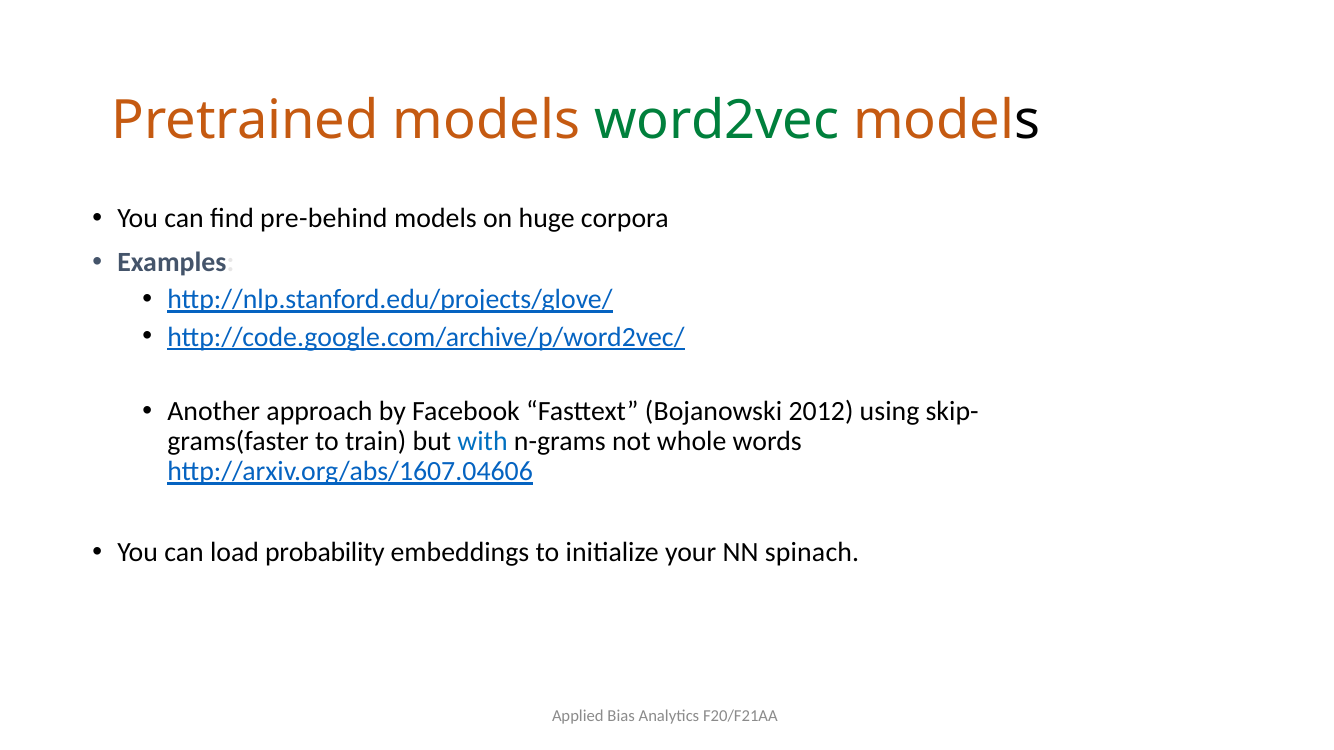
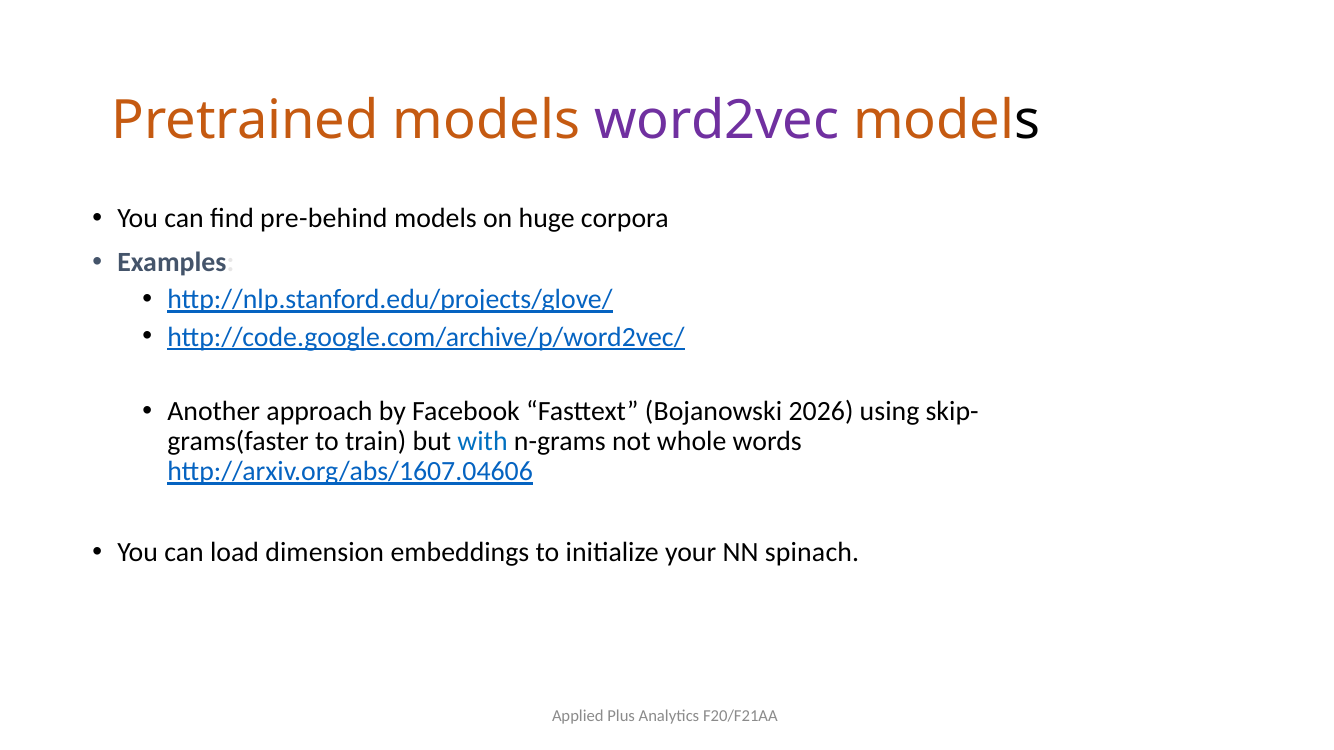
word2vec colour: green -> purple
2012: 2012 -> 2026
probability: probability -> dimension
Bias: Bias -> Plus
